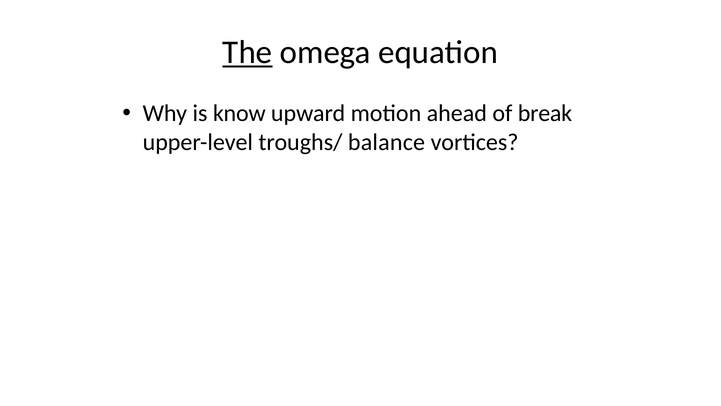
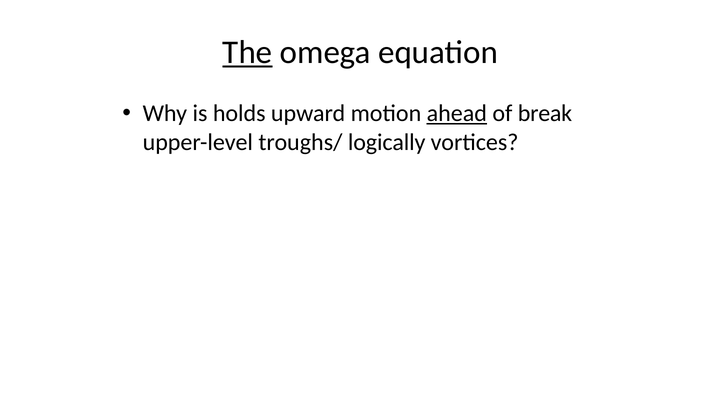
know: know -> holds
ahead underline: none -> present
balance: balance -> logically
